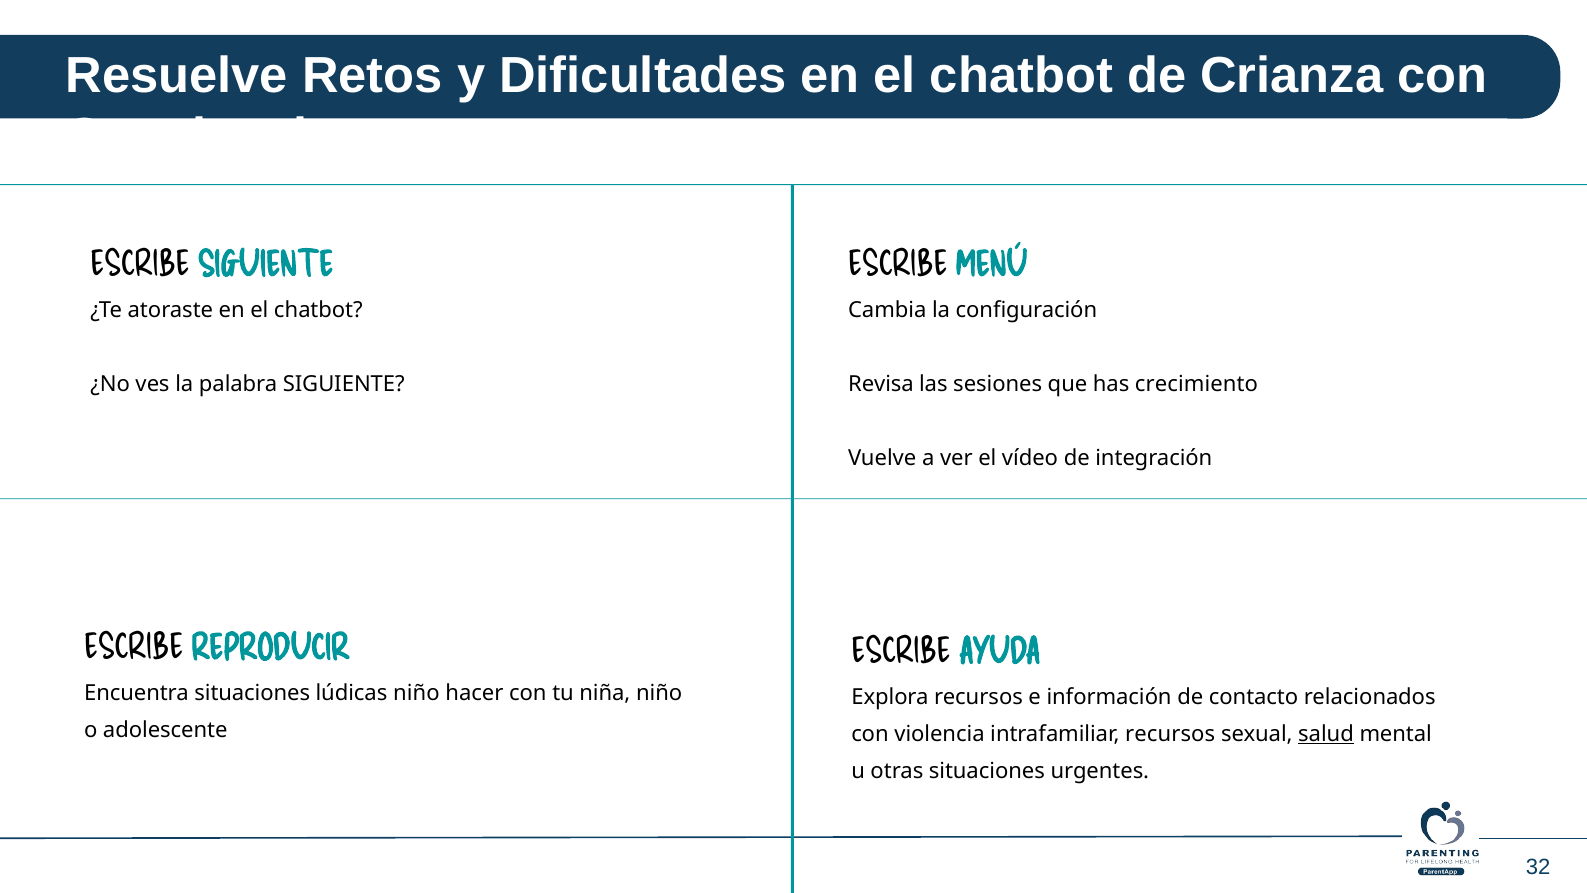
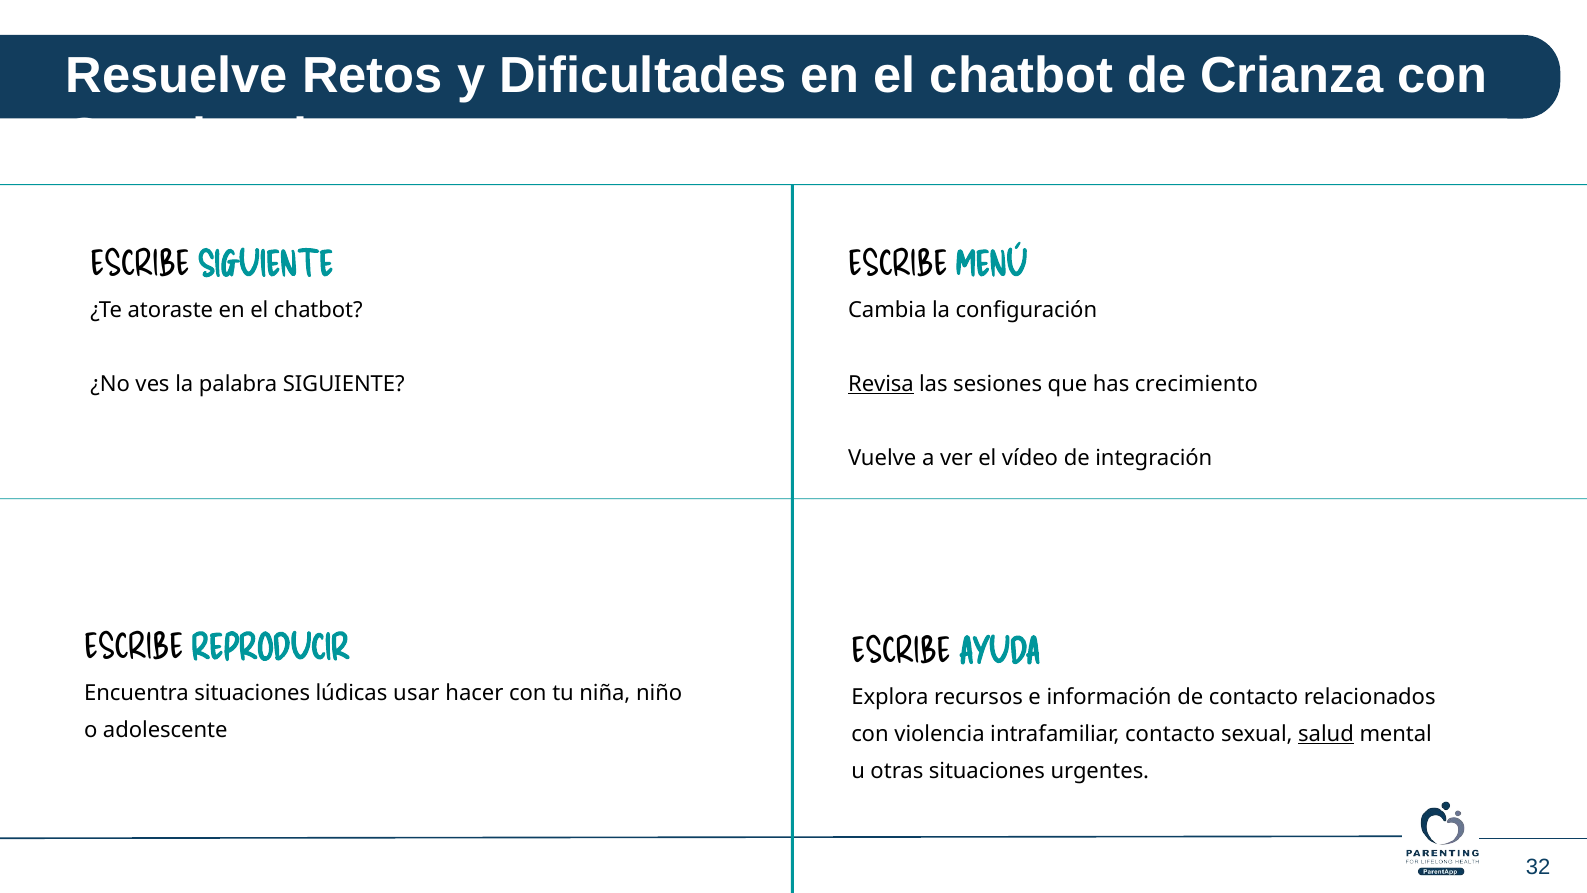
Revisa underline: none -> present
lúdicas niño: niño -> usar
intrafamiliar recursos: recursos -> contacto
